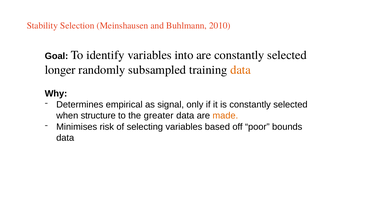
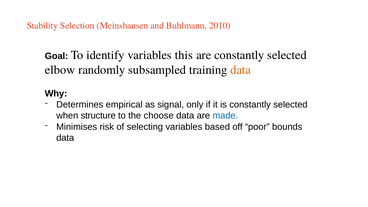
into: into -> this
longer: longer -> elbow
greater: greater -> choose
made colour: orange -> blue
